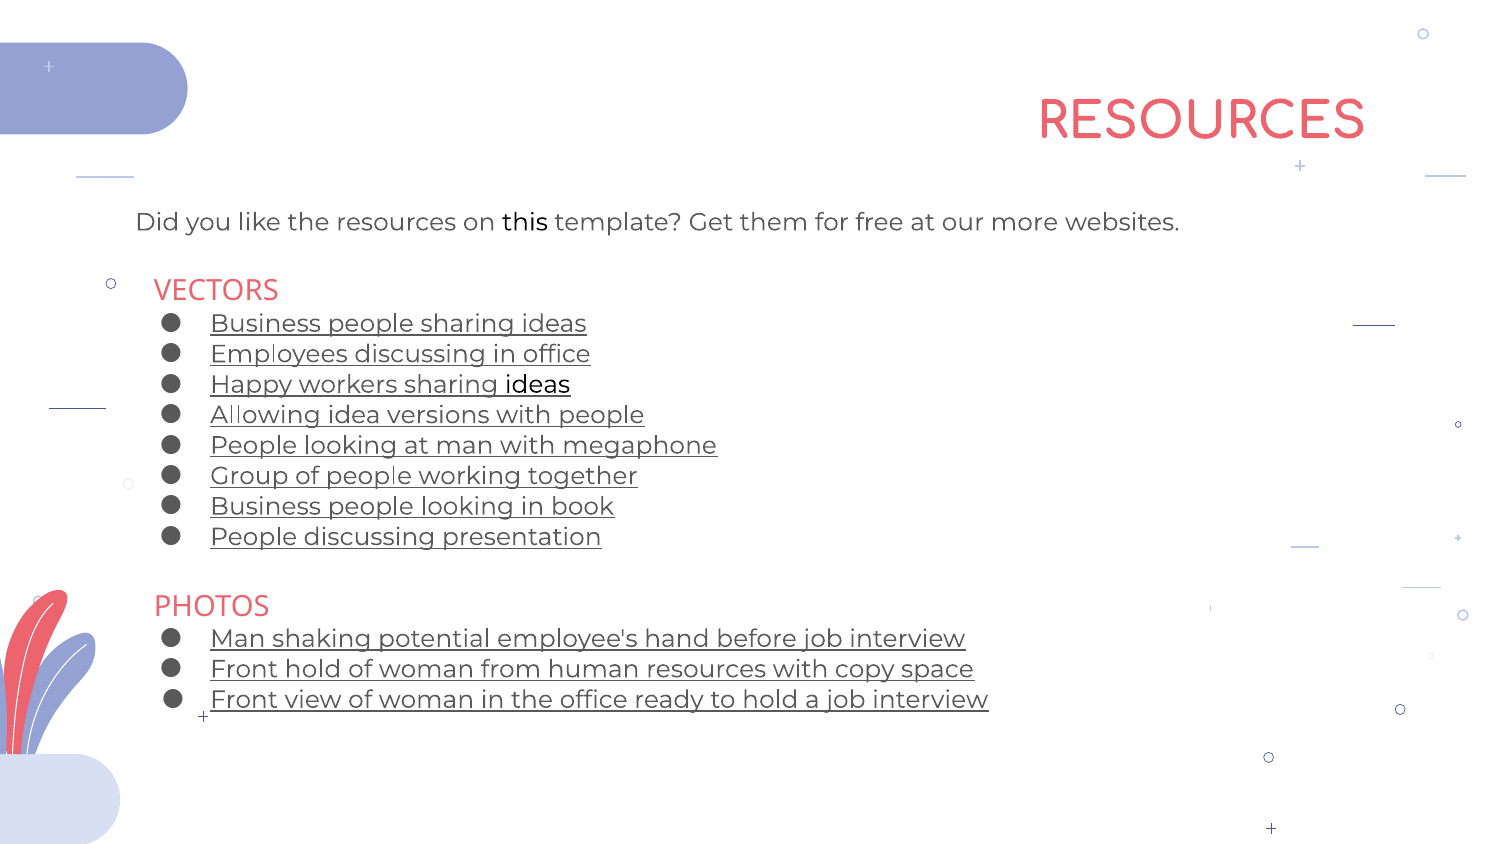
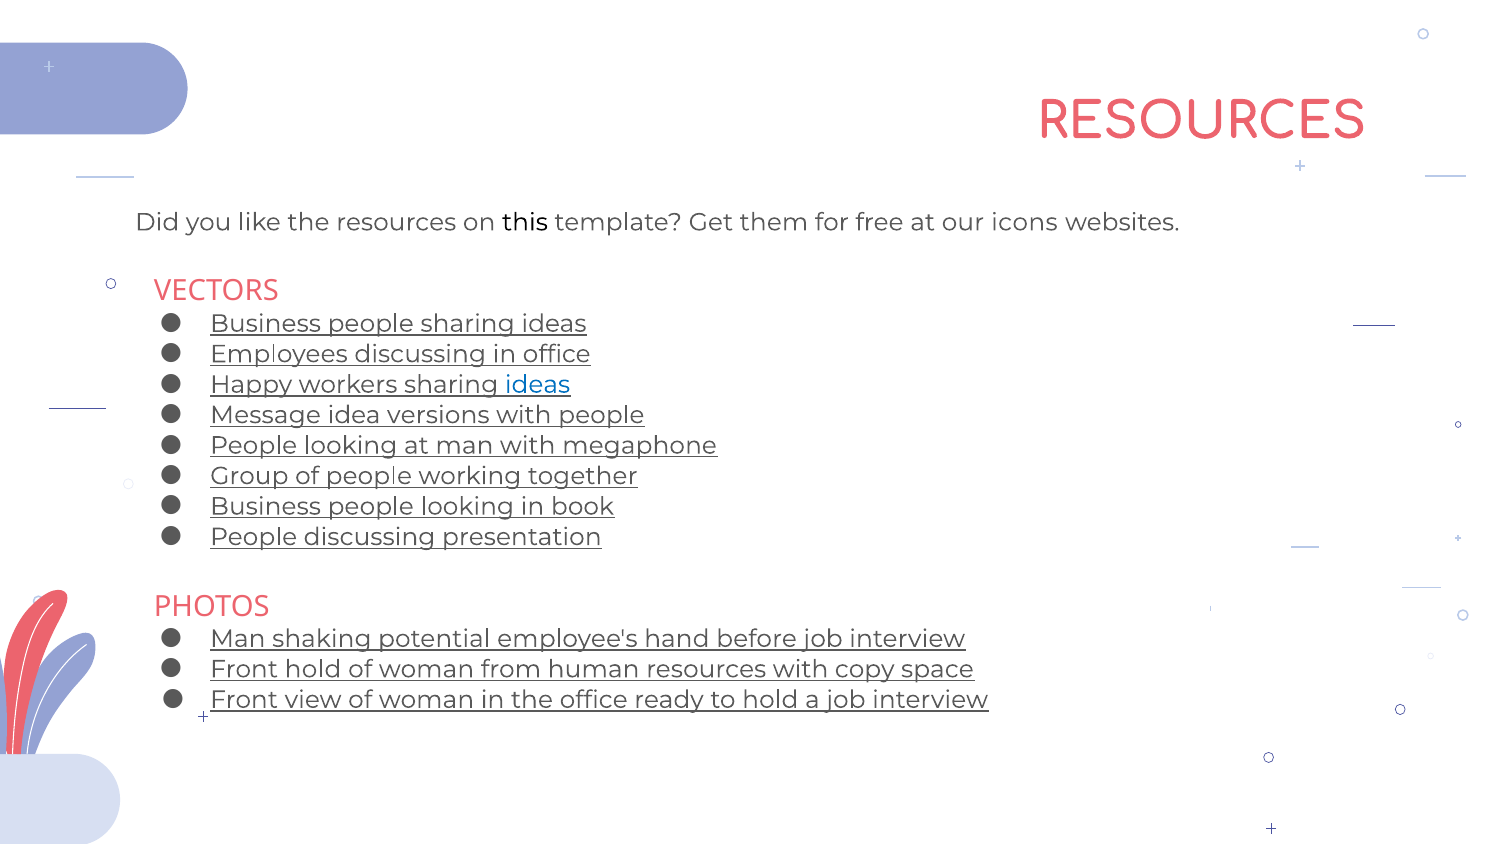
more: more -> icons
ideas at (538, 385) colour: black -> blue
Allowing: Allowing -> Message
